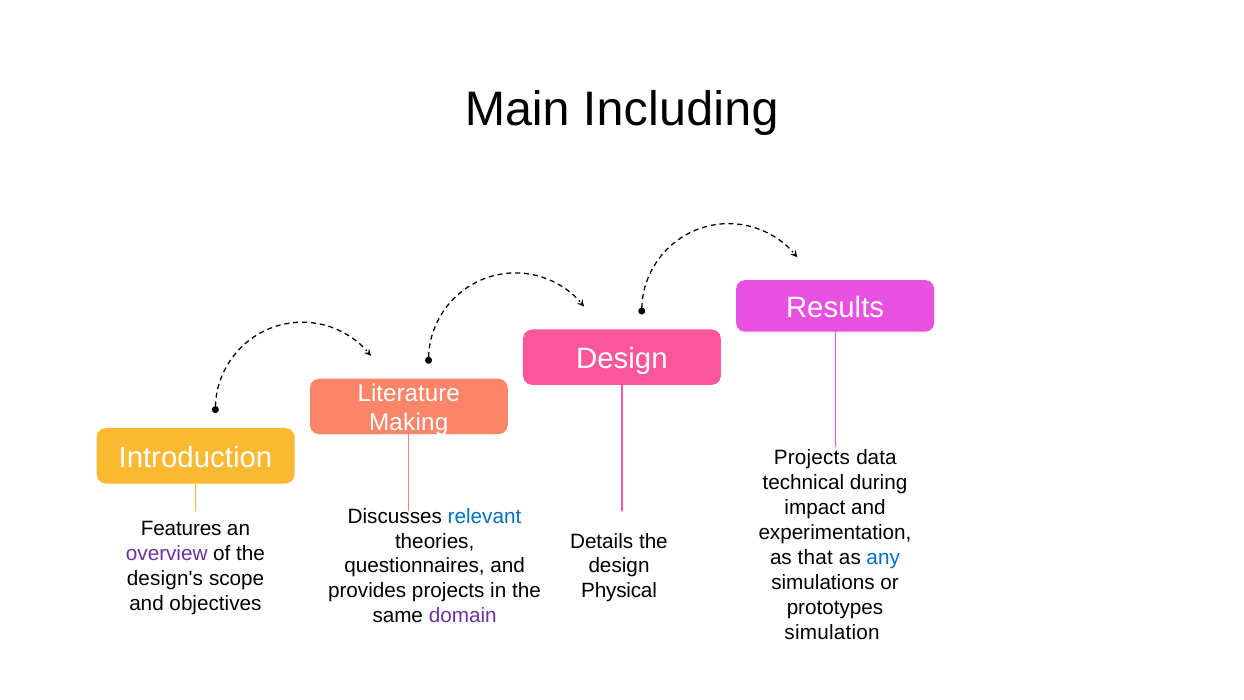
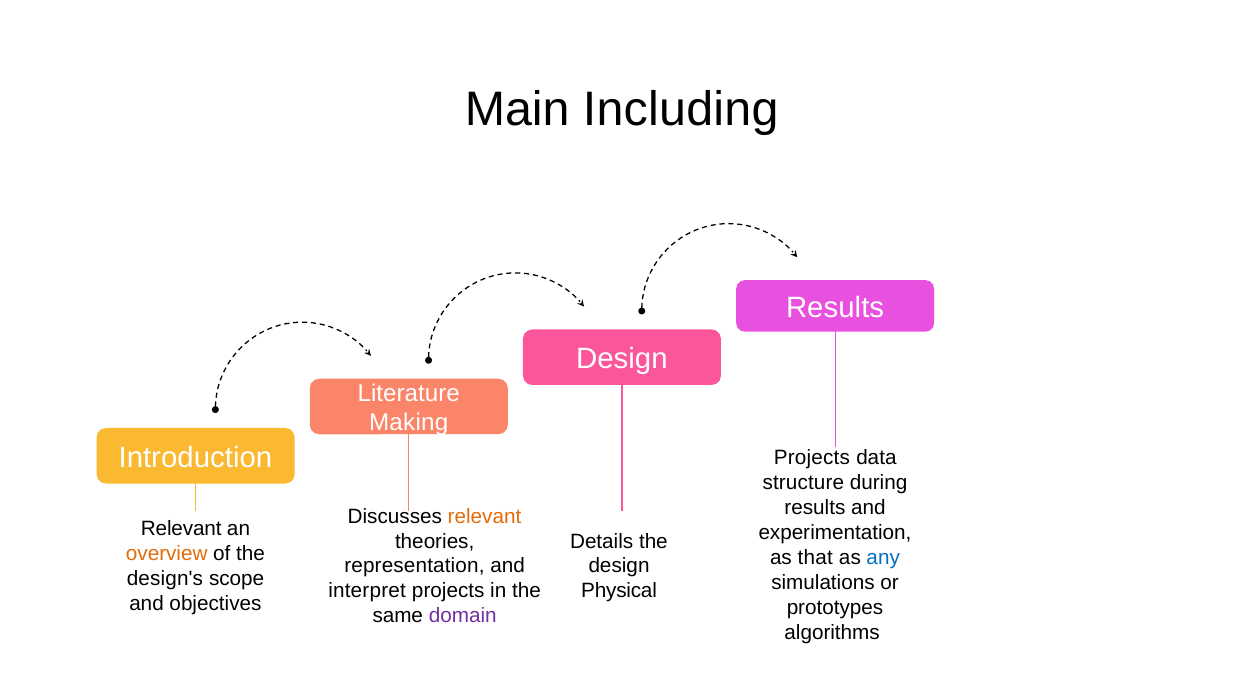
technical: technical -> structure
impact at (815, 508): impact -> results
relevant at (484, 516) colour: blue -> orange
Features at (181, 529): Features -> Relevant
overview colour: purple -> orange
questionnaires: questionnaires -> representation
provides: provides -> interpret
simulation: simulation -> algorithms
